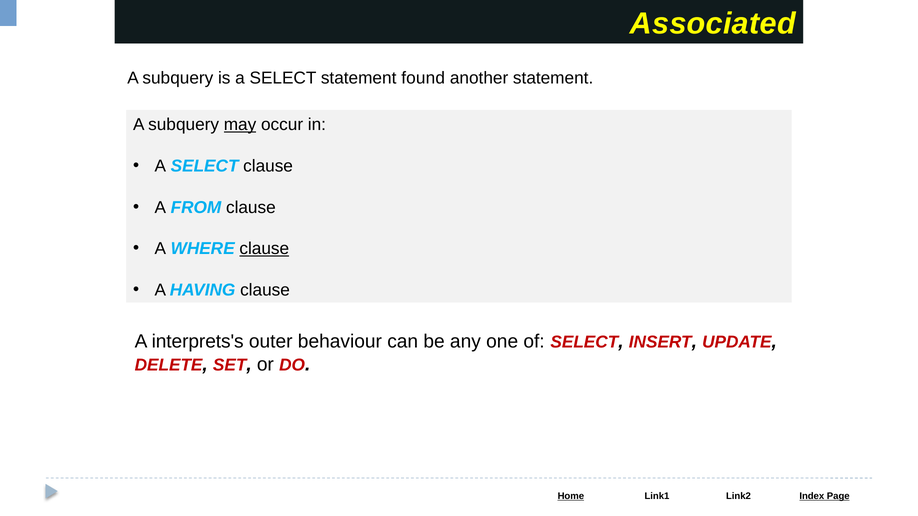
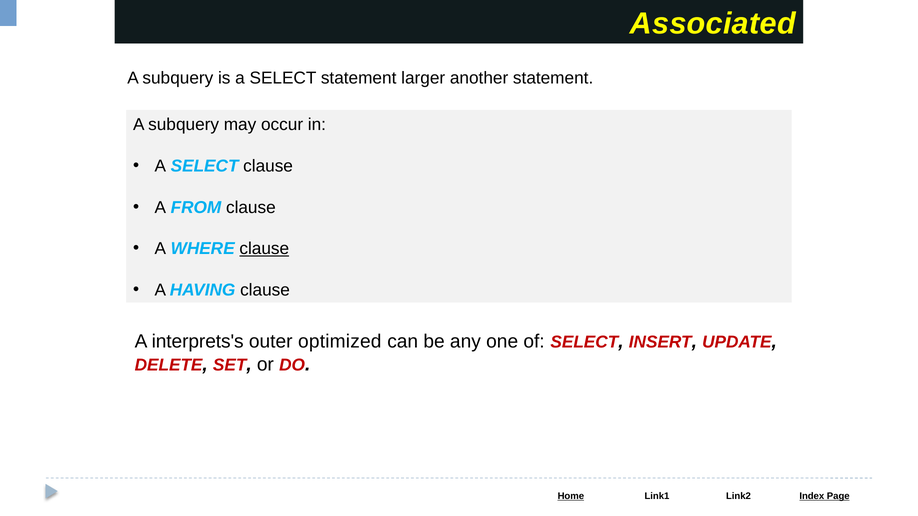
found: found -> larger
may underline: present -> none
behaviour: behaviour -> optimized
